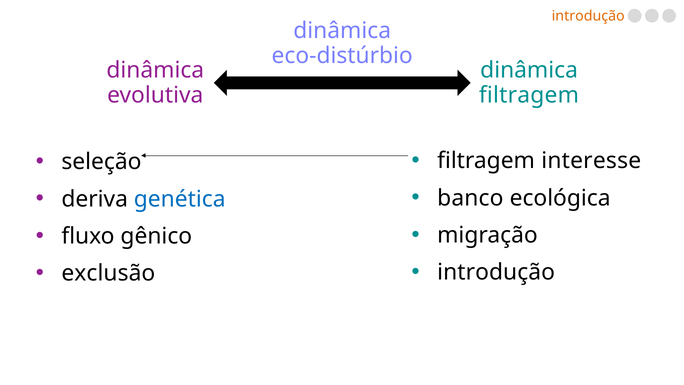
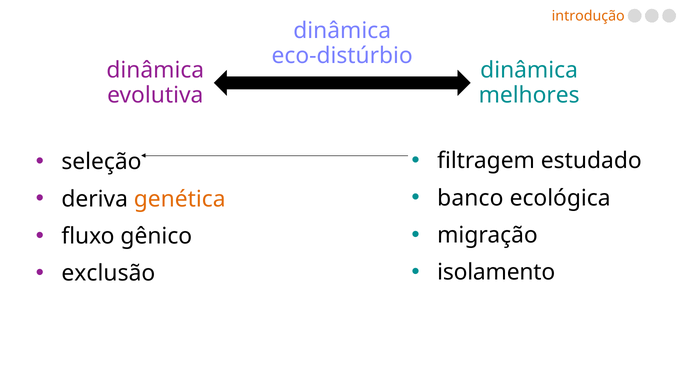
filtragem at (529, 95): filtragem -> melhores
interesse: interesse -> estudado
genética colour: blue -> orange
introdução at (496, 272): introdução -> isolamento
